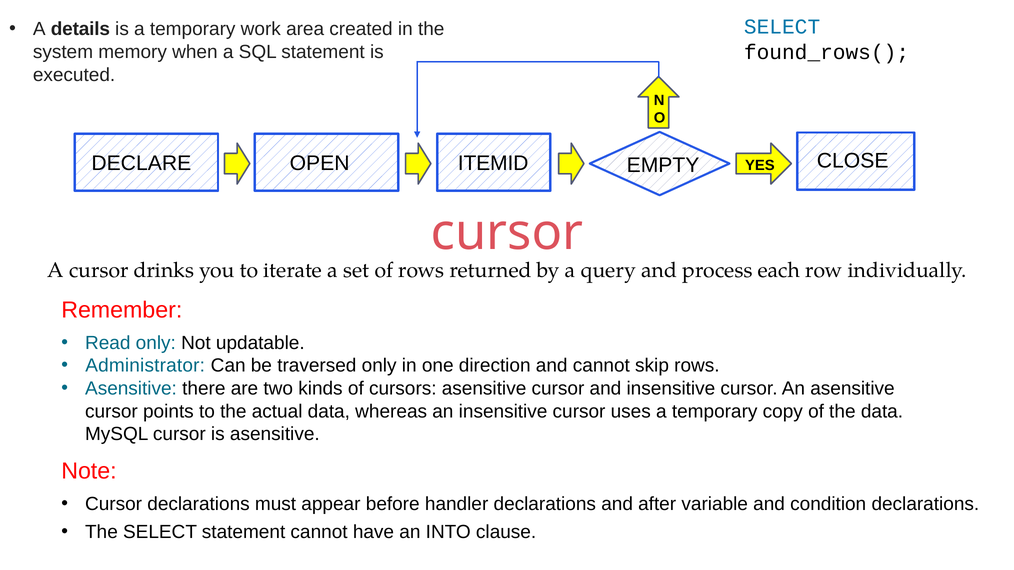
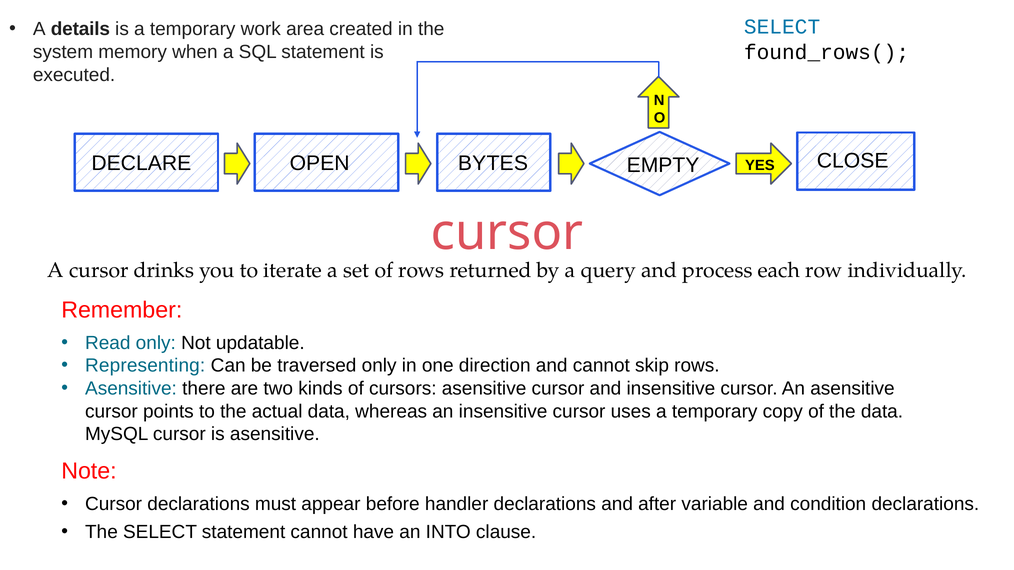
ITEMID: ITEMID -> BYTES
Administrator: Administrator -> Representing
